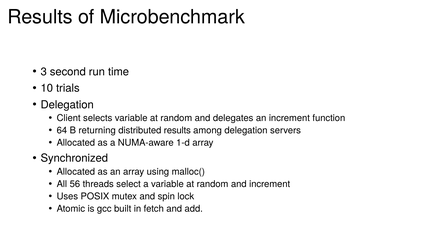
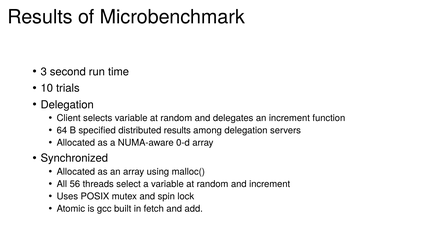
returning: returning -> specified
1-d: 1-d -> 0-d
